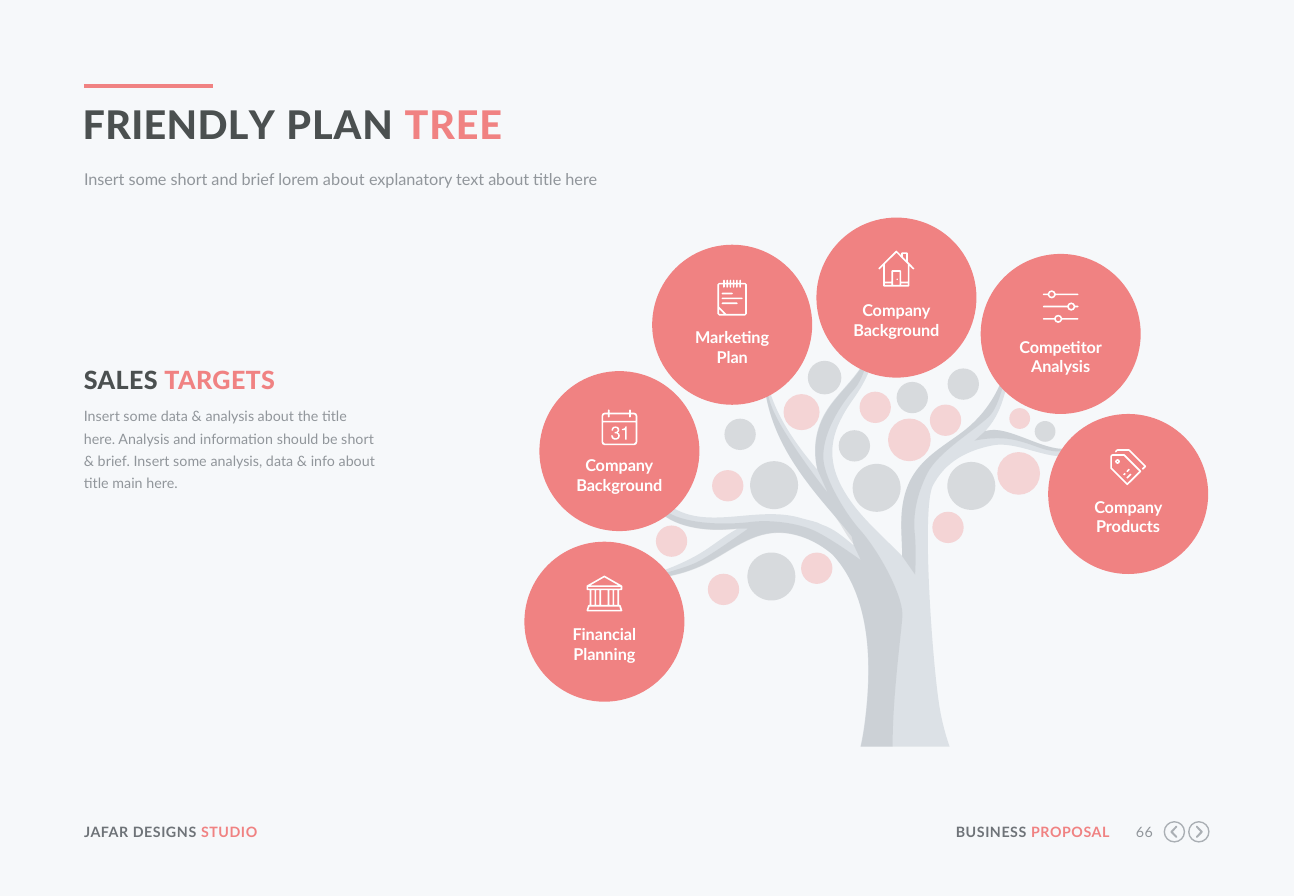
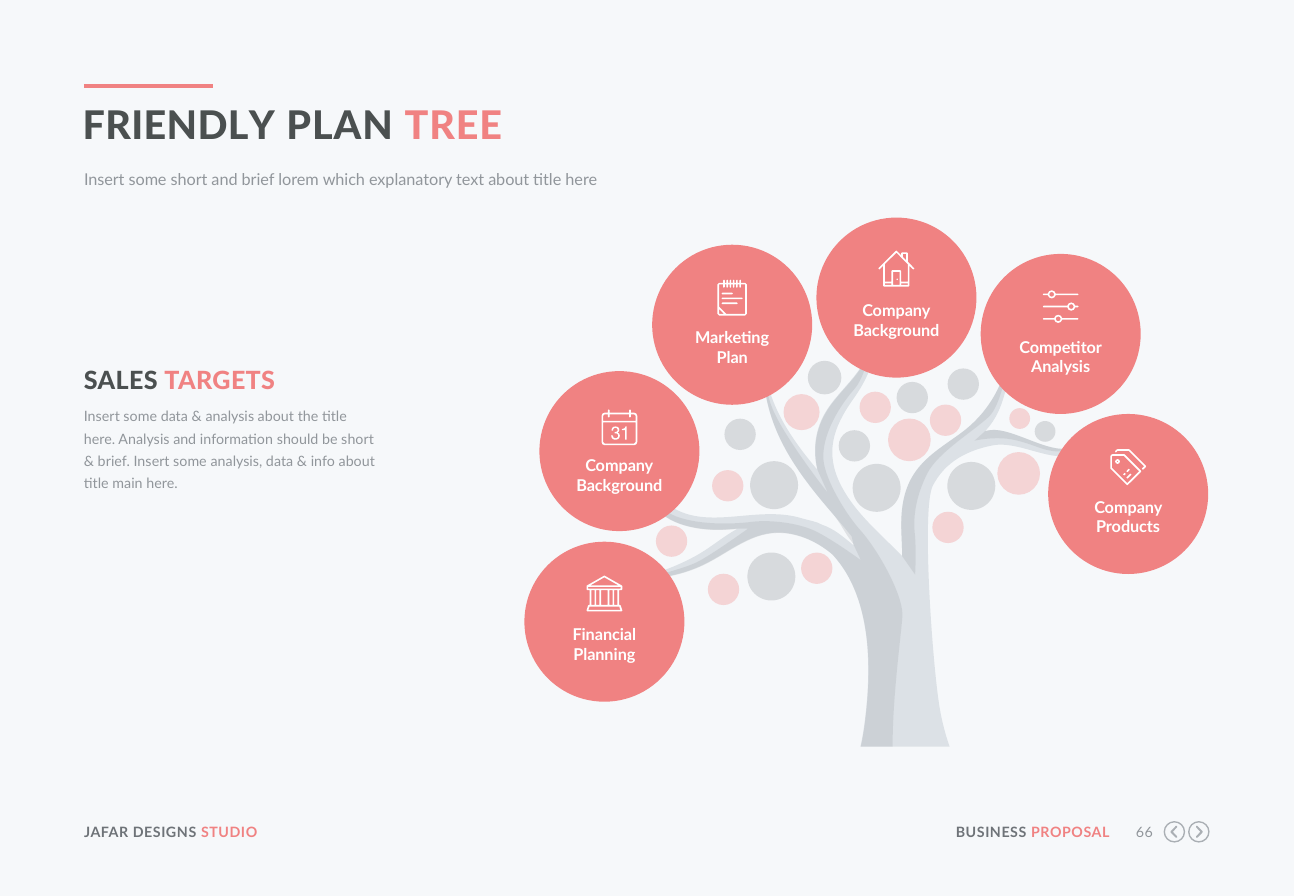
lorem about: about -> which
